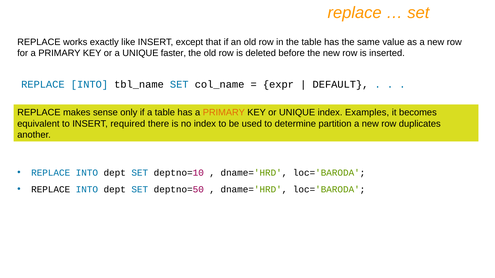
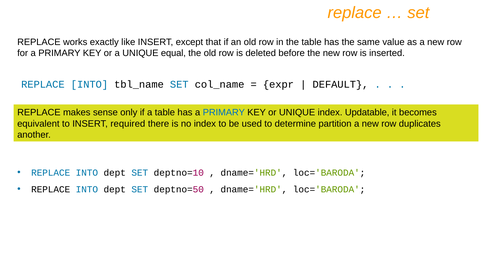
faster: faster -> equal
PRIMARY at (224, 113) colour: orange -> blue
Examples: Examples -> Updatable
